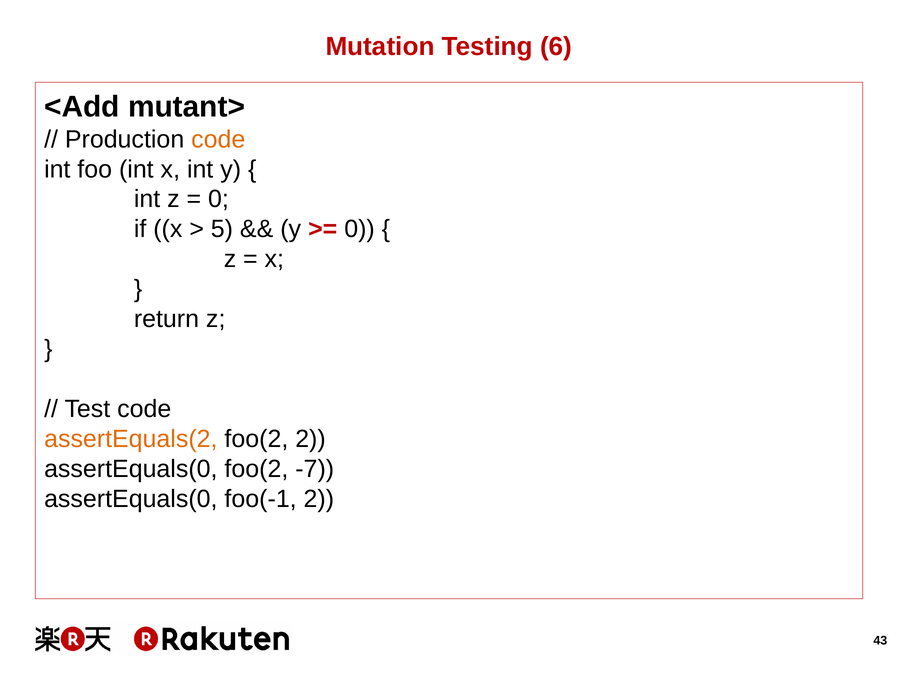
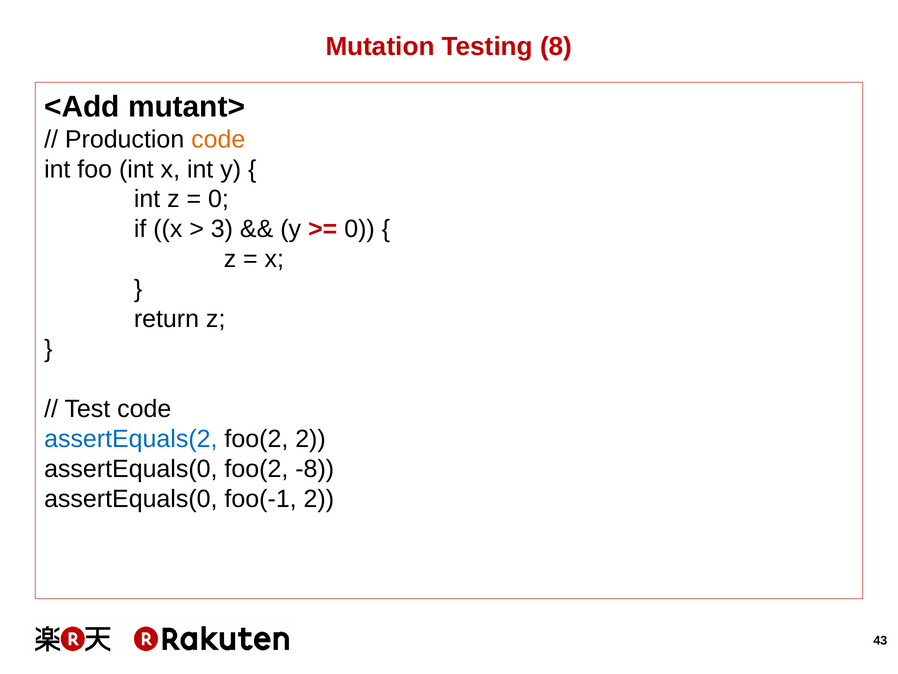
6: 6 -> 8
5: 5 -> 3
assertEquals(2 colour: orange -> blue
-7: -7 -> -8
